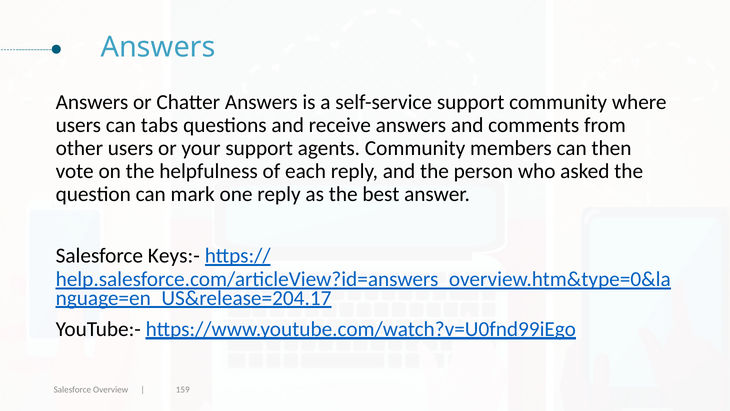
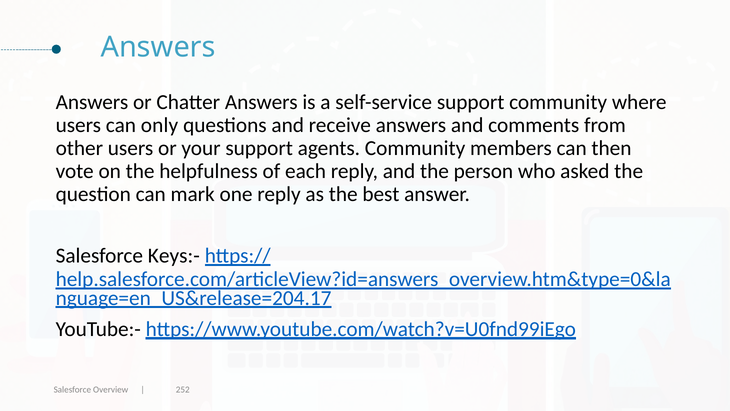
tabs: tabs -> only
159: 159 -> 252
